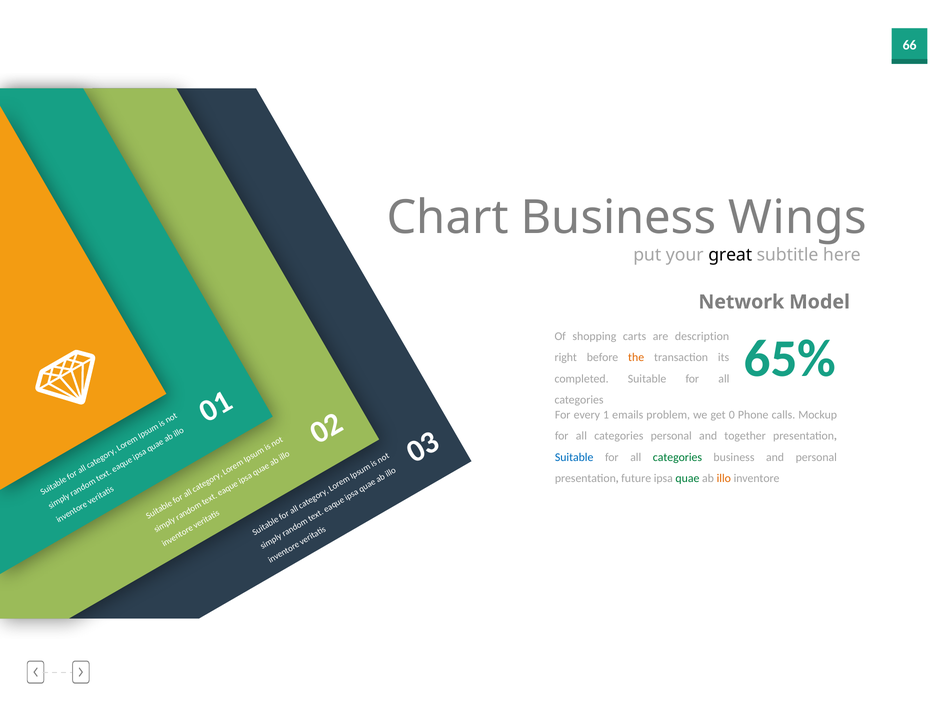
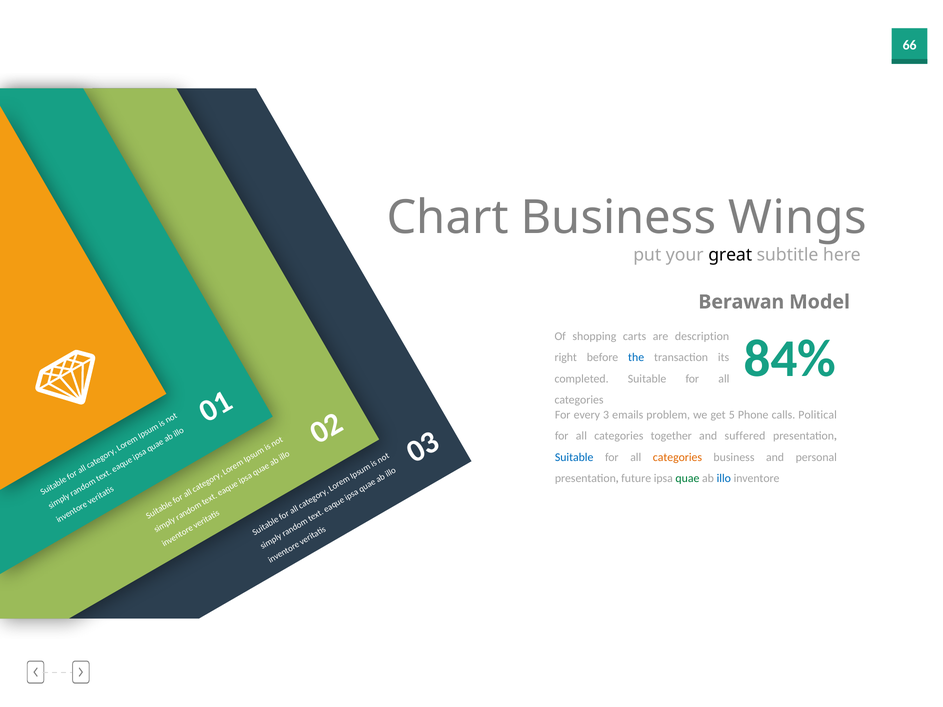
Network: Network -> Berawan
65%: 65% -> 84%
the colour: orange -> blue
every 1: 1 -> 3
get 0: 0 -> 5
Mockup: Mockup -> Political
categories personal: personal -> together
together: together -> suffered
categories at (677, 457) colour: green -> orange
illo at (724, 479) colour: orange -> blue
